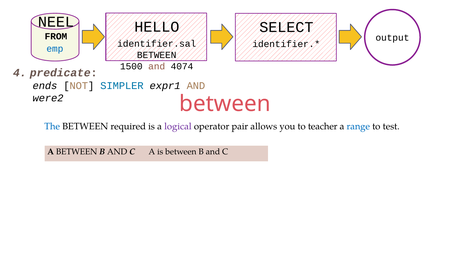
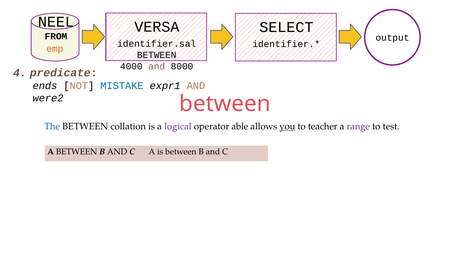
HELLO: HELLO -> VERSA
emp colour: blue -> orange
1500: 1500 -> 4000
4074: 4074 -> 8000
SIMPLER: SIMPLER -> MISTAKE
required: required -> collation
pair: pair -> able
you underline: none -> present
range colour: blue -> purple
